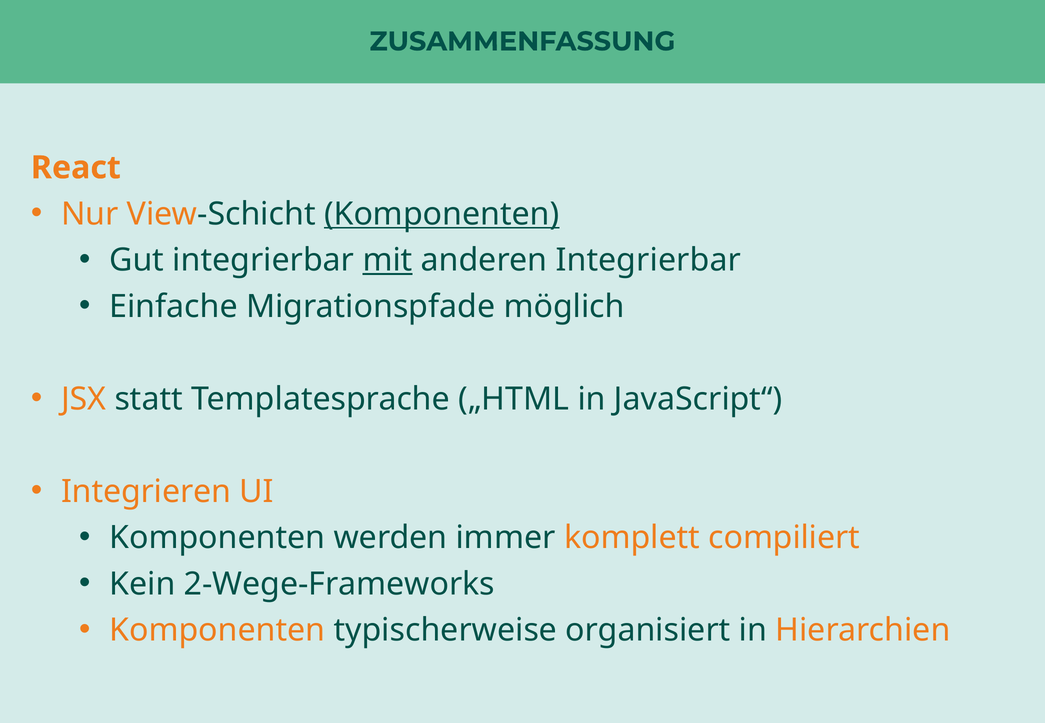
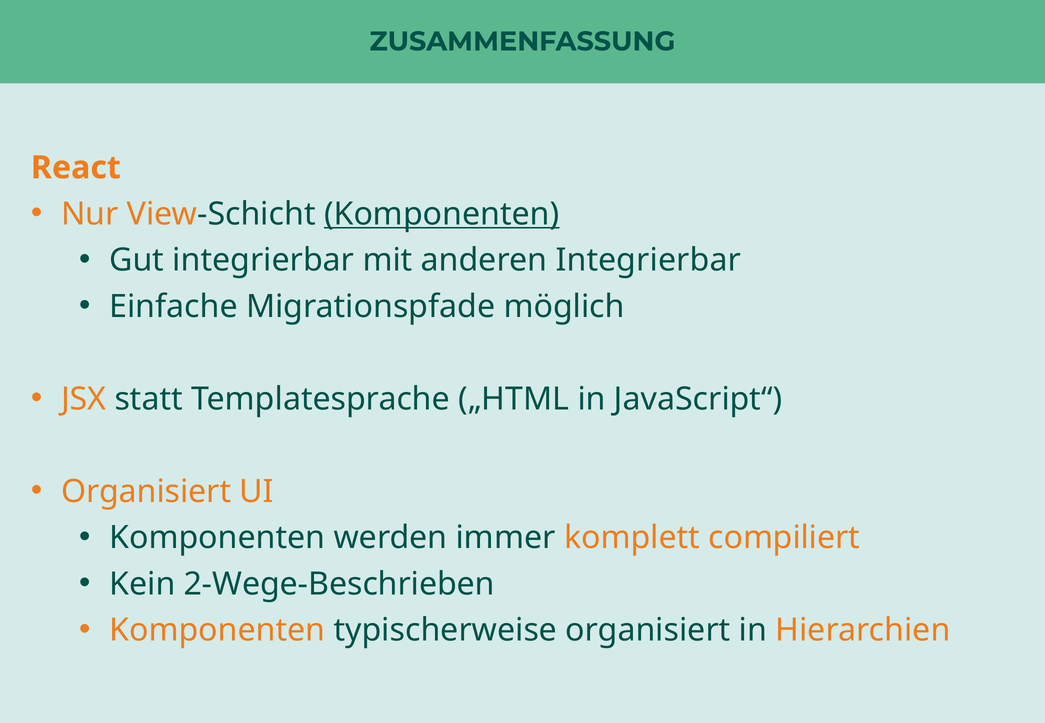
mit underline: present -> none
Integrieren at (146, 492): Integrieren -> Organisiert
2-Wege-Frameworks: 2-Wege-Frameworks -> 2-Wege-Beschrieben
